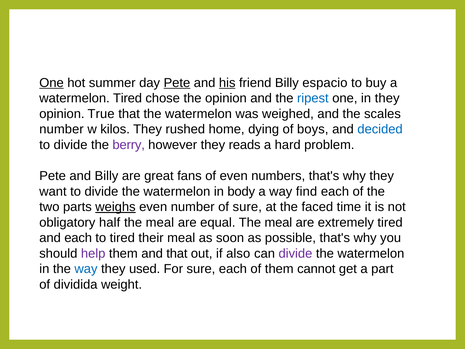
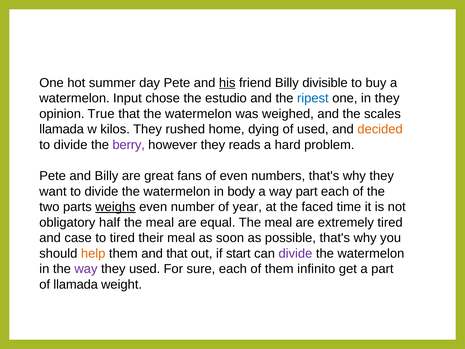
One at (52, 83) underline: present -> none
Pete at (177, 83) underline: present -> none
espacio: espacio -> divisible
watermelon Tired: Tired -> Input
the opinion: opinion -> estudio
number at (62, 129): number -> llamada
of boys: boys -> used
decided colour: blue -> orange
way find: find -> part
of sure: sure -> year
and each: each -> case
help colour: purple -> orange
also: also -> start
way at (86, 269) colour: blue -> purple
cannot: cannot -> infinito
of dividida: dividida -> llamada
